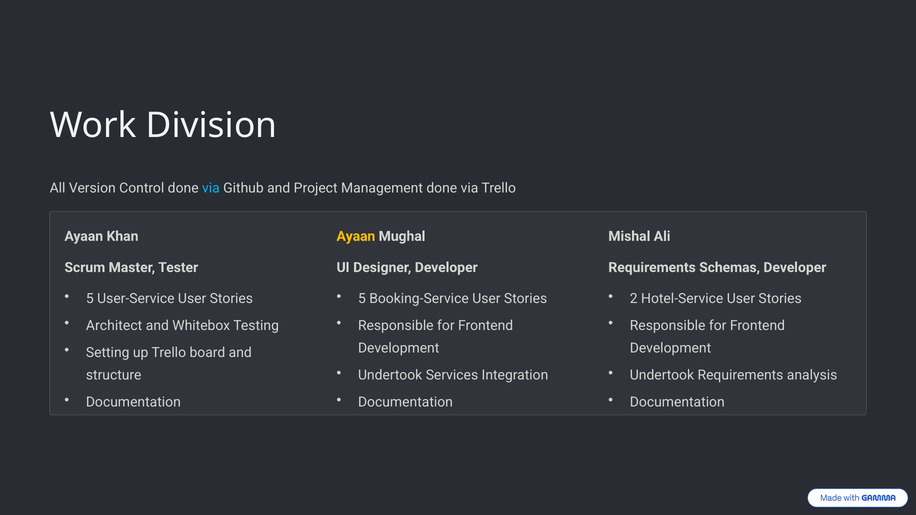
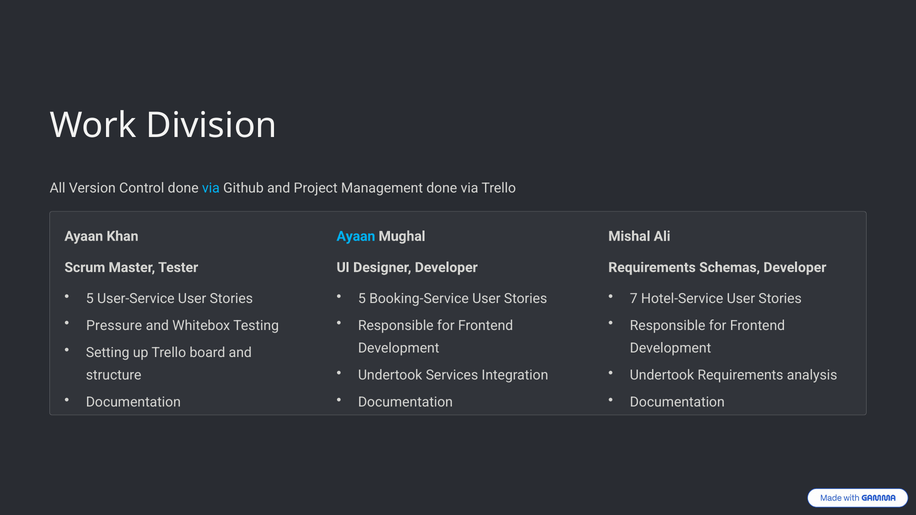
Ayaan at (356, 236) colour: yellow -> light blue
2: 2 -> 7
Architect: Architect -> Pressure
